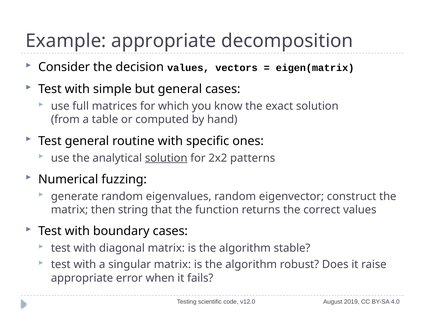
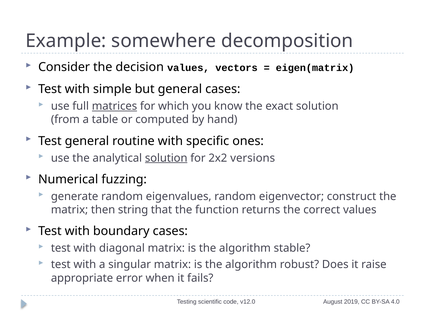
Example appropriate: appropriate -> somewhere
matrices underline: none -> present
patterns: patterns -> versions
